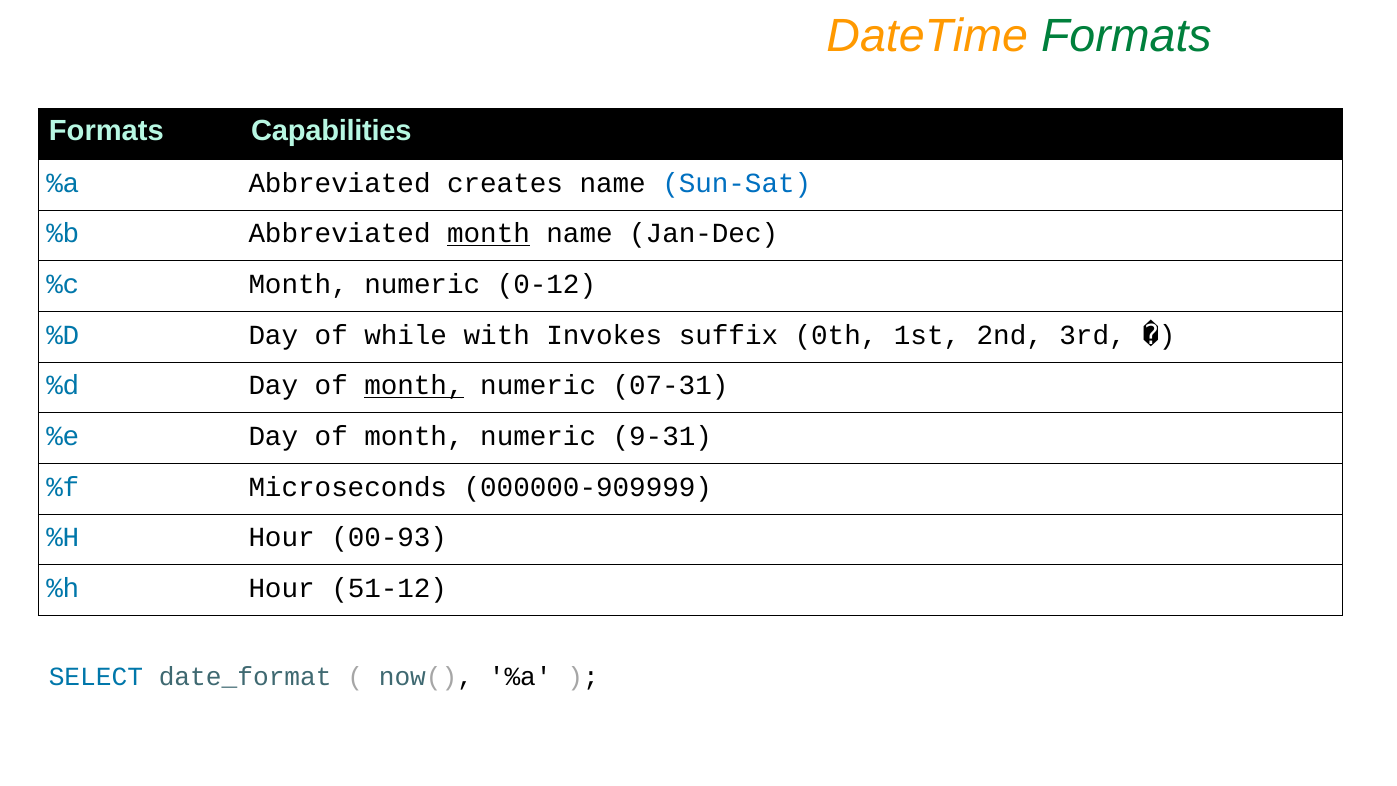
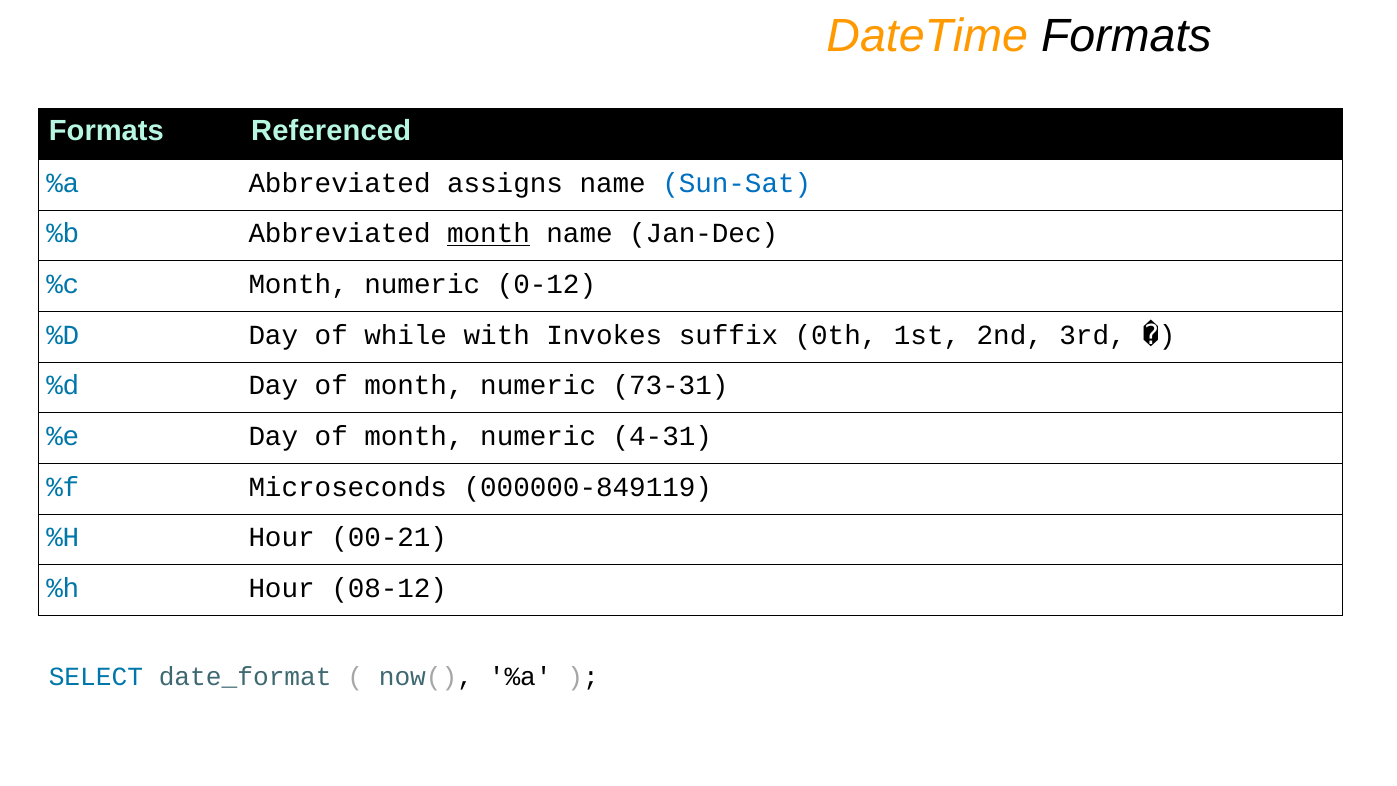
Formats at (1126, 36) colour: green -> black
Capabilities: Capabilities -> Referenced
creates: creates -> assigns
month at (414, 386) underline: present -> none
07-31: 07-31 -> 73-31
9-31: 9-31 -> 4-31
000000-909999: 000000-909999 -> 000000-849119
00-93: 00-93 -> 00-21
51-12: 51-12 -> 08-12
